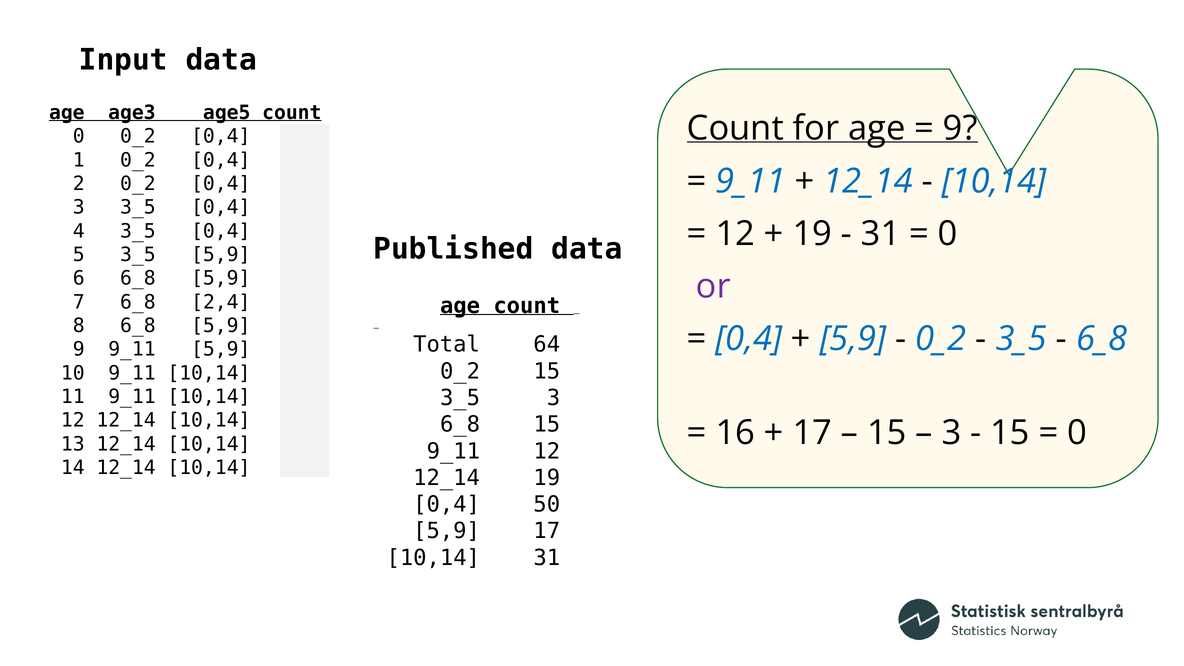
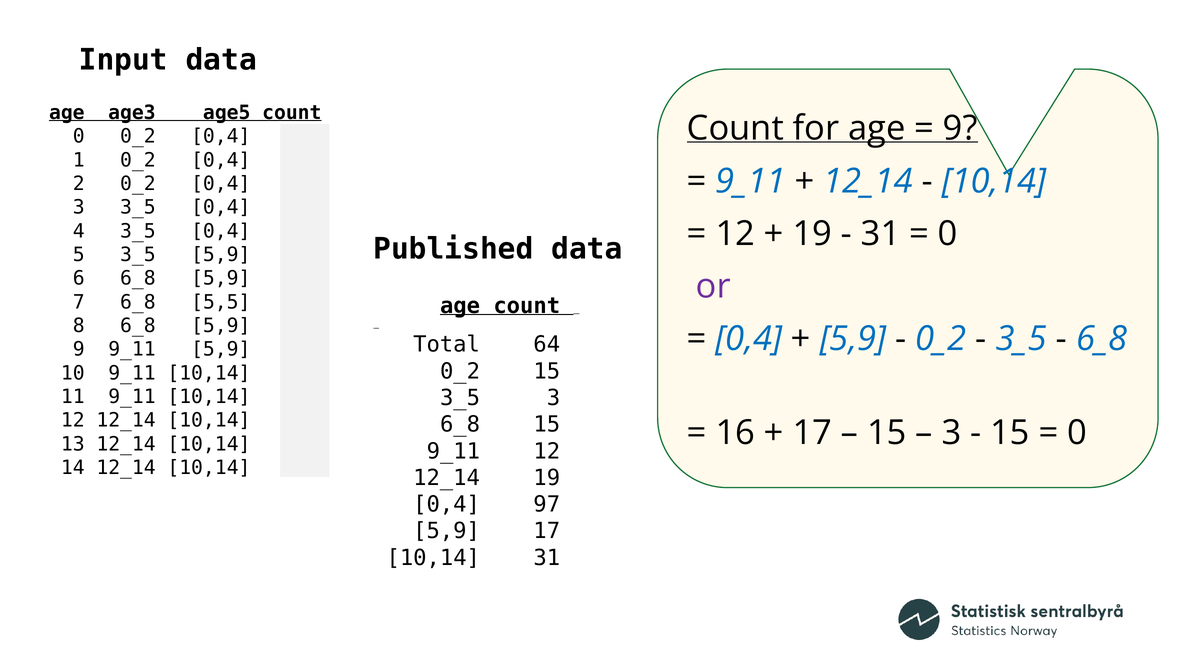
2,4: 2,4 -> 5,5
50: 50 -> 97
